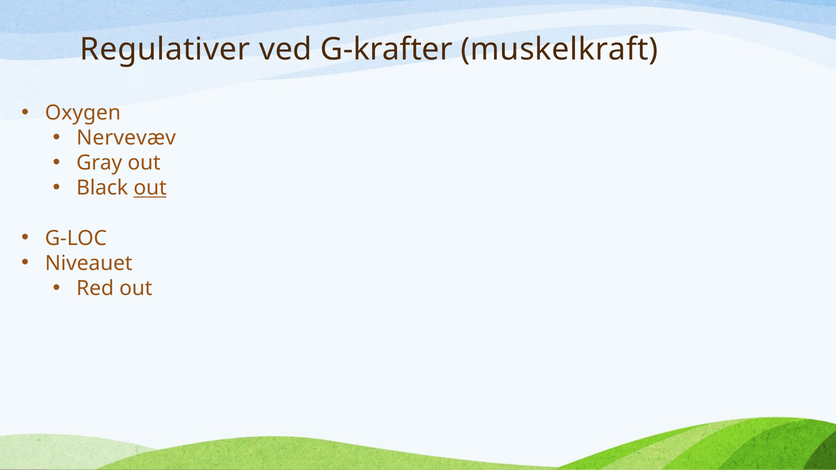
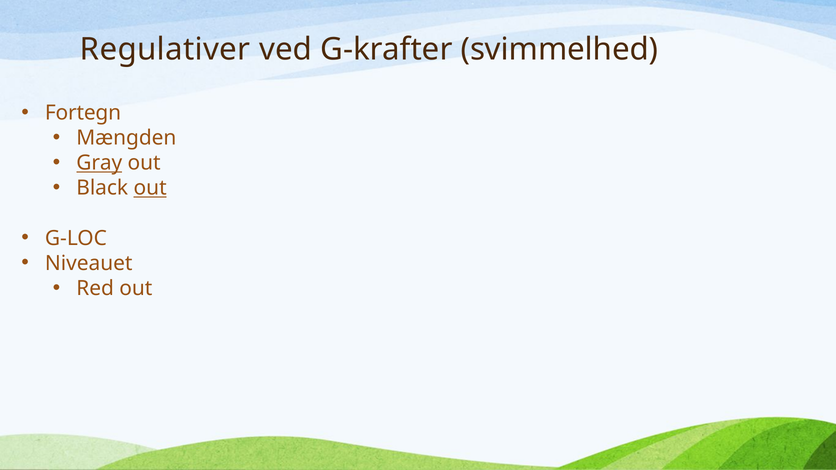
muskelkraft: muskelkraft -> svimmelhed
Oxygen: Oxygen -> Fortegn
Nervevæv: Nervevæv -> Mængden
Gray underline: none -> present
